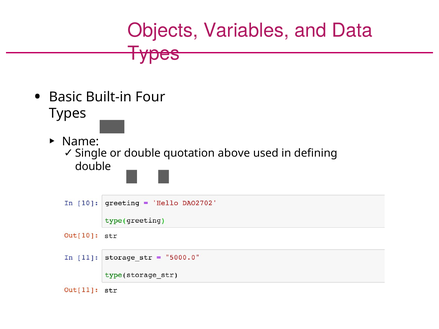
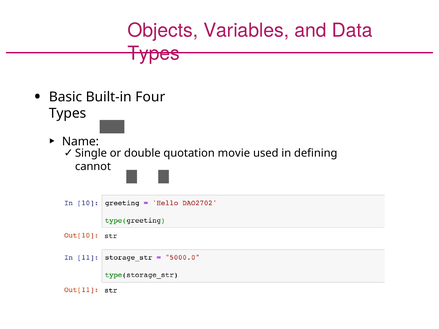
above: above -> movie
double at (93, 166): double -> cannot
